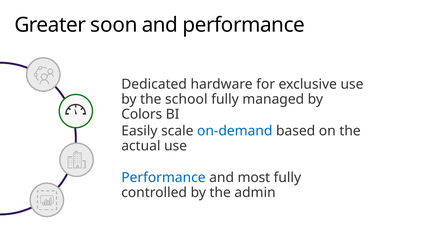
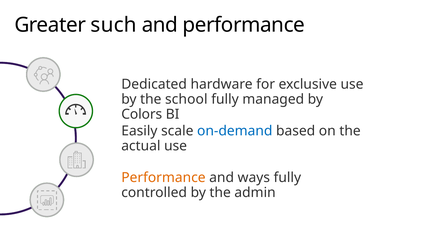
soon: soon -> such
Performance at (163, 178) colour: blue -> orange
most: most -> ways
